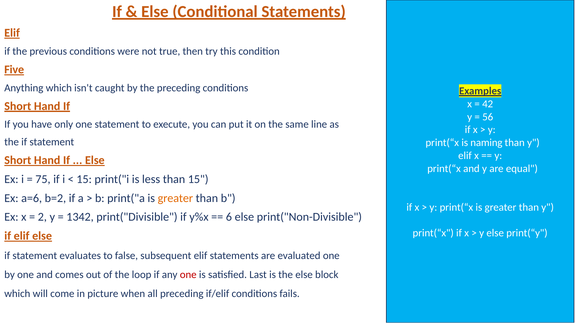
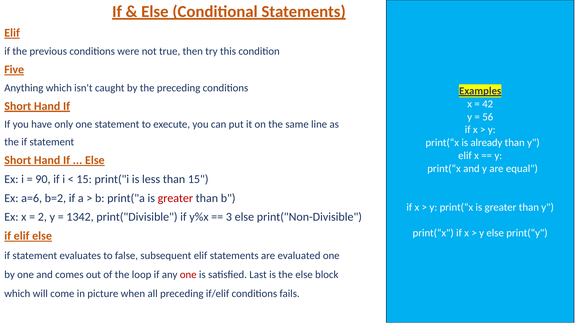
naming: naming -> already
75: 75 -> 90
greater at (175, 198) colour: orange -> red
6: 6 -> 3
